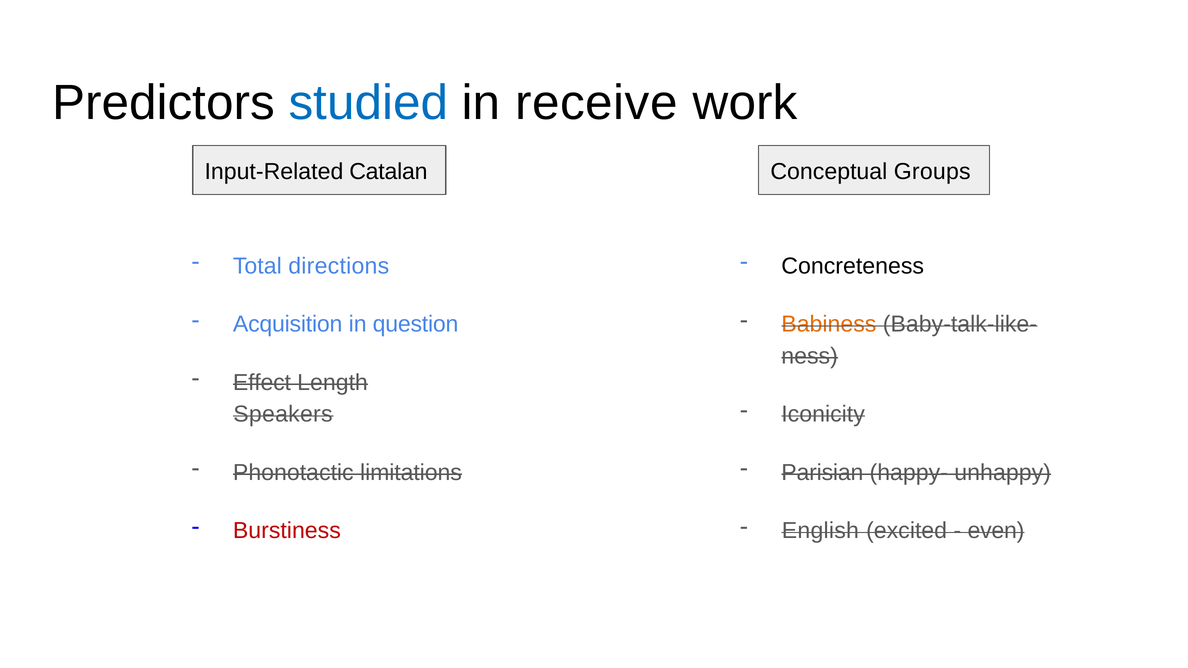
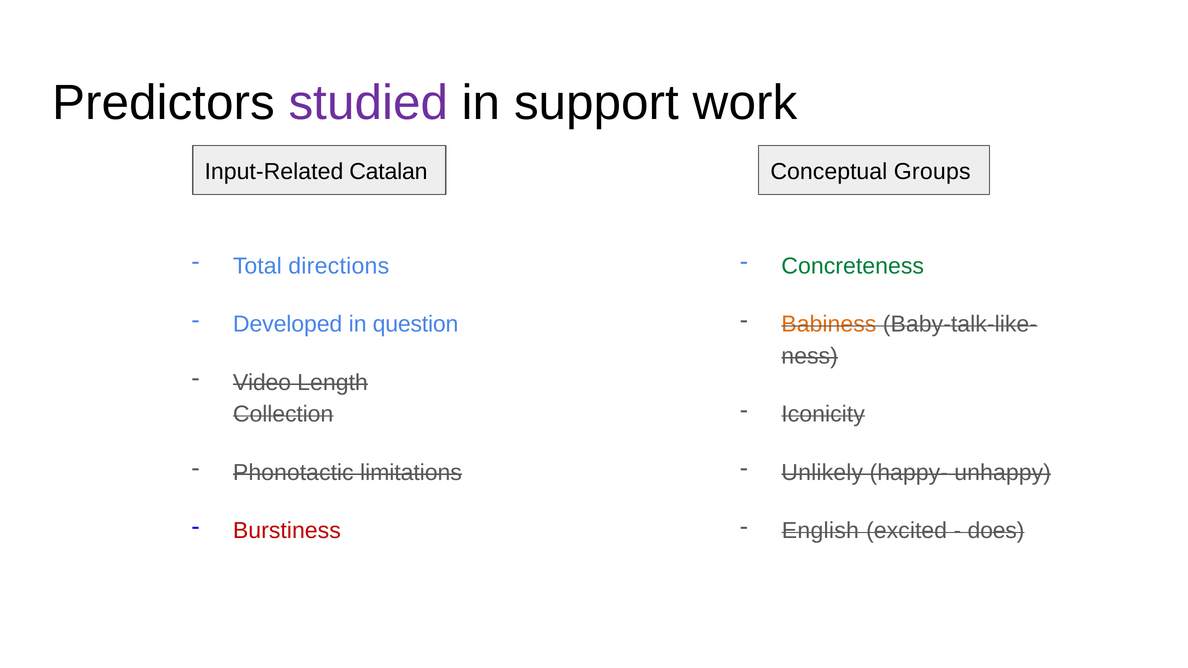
studied colour: blue -> purple
receive: receive -> support
Concreteness colour: black -> green
Acquisition: Acquisition -> Developed
Effect: Effect -> Video
Speakers: Speakers -> Collection
Parisian: Parisian -> Unlikely
even: even -> does
